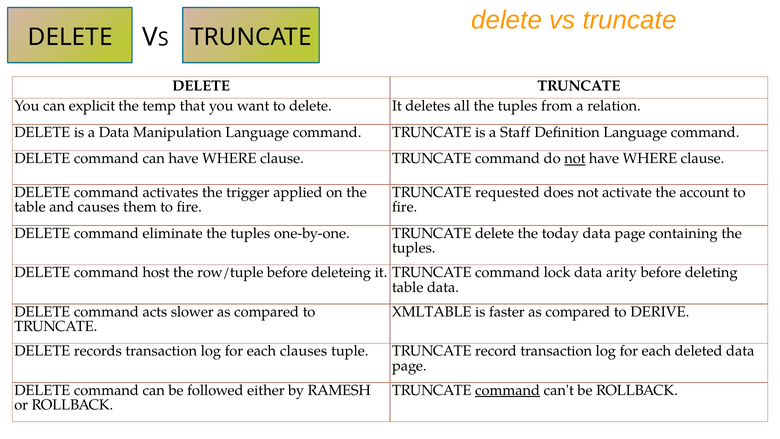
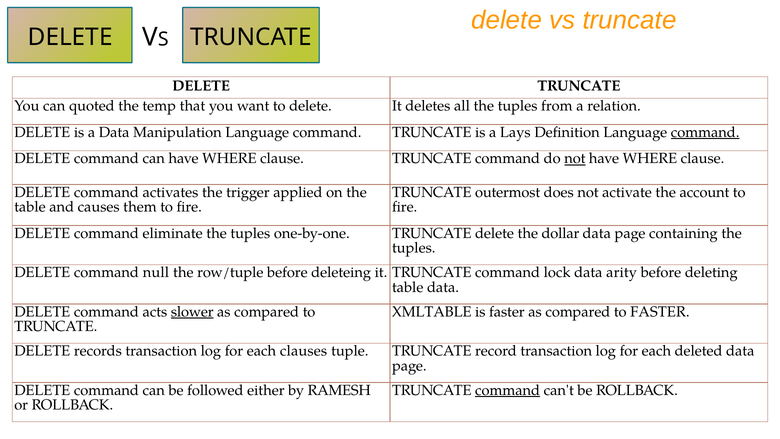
explicit: explicit -> quoted
Staff: Staff -> Lays
command at (705, 132) underline: none -> present
requested: requested -> outermost
today: today -> dollar
host: host -> null
slower underline: none -> present
to DERIVE: DERIVE -> FASTER
